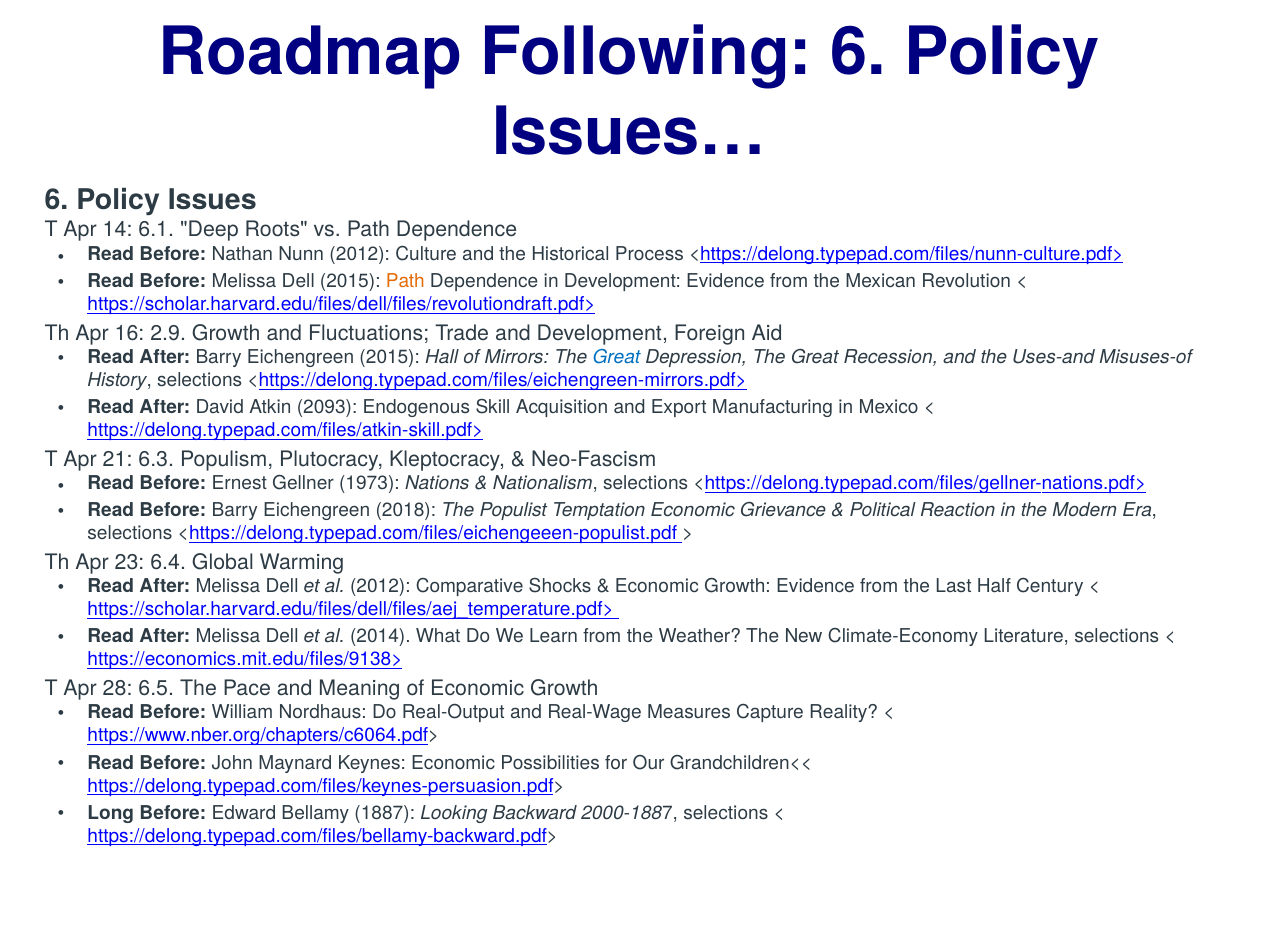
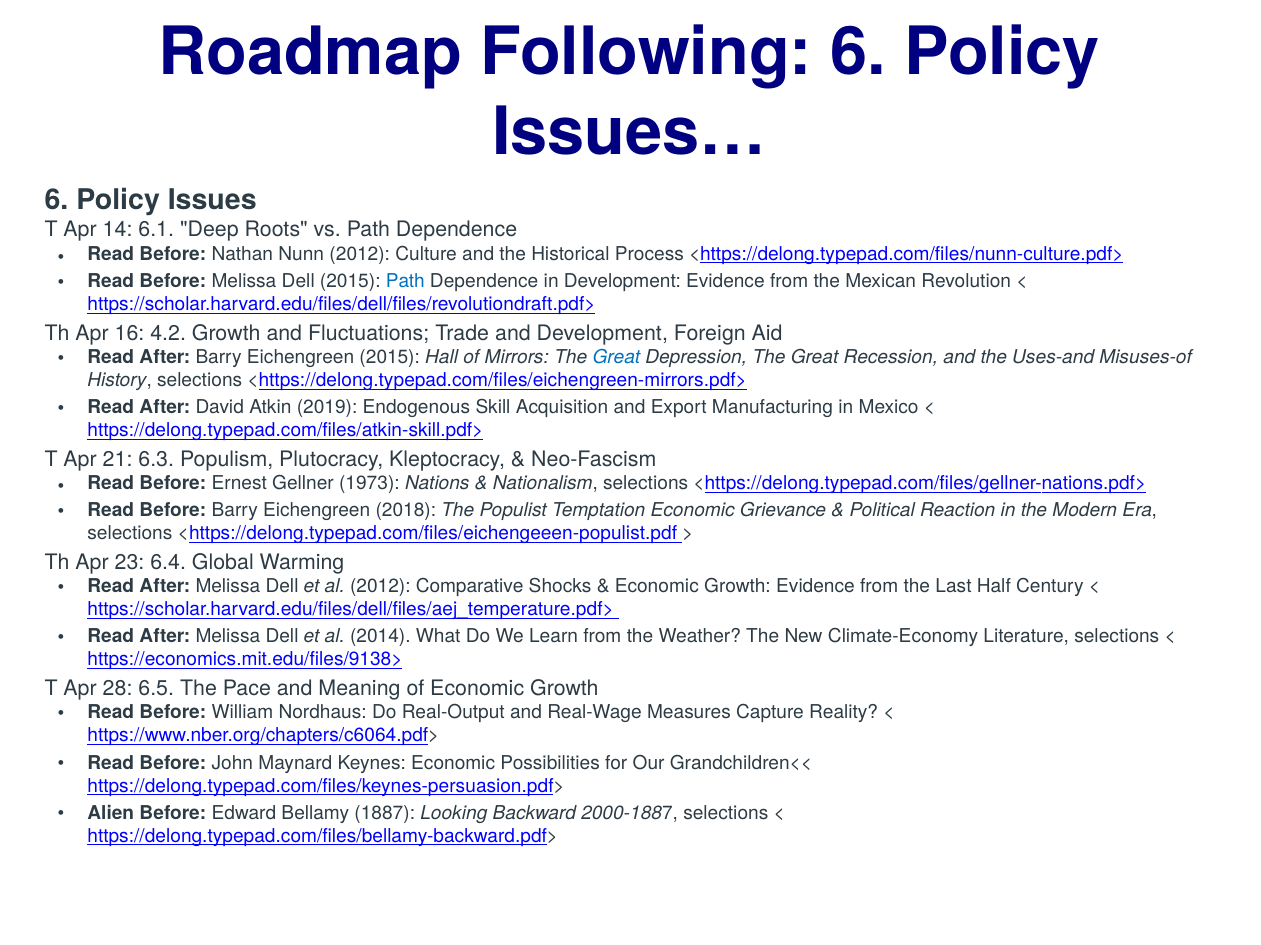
Path at (405, 282) colour: orange -> blue
2.9: 2.9 -> 4.2
2093: 2093 -> 2019
Long: Long -> Alien
